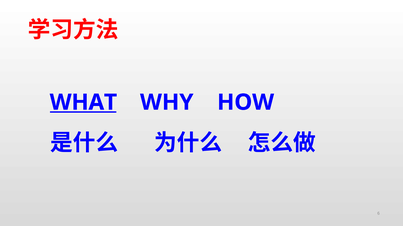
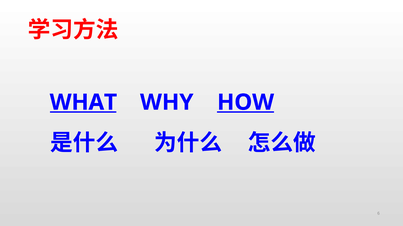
HOW underline: none -> present
